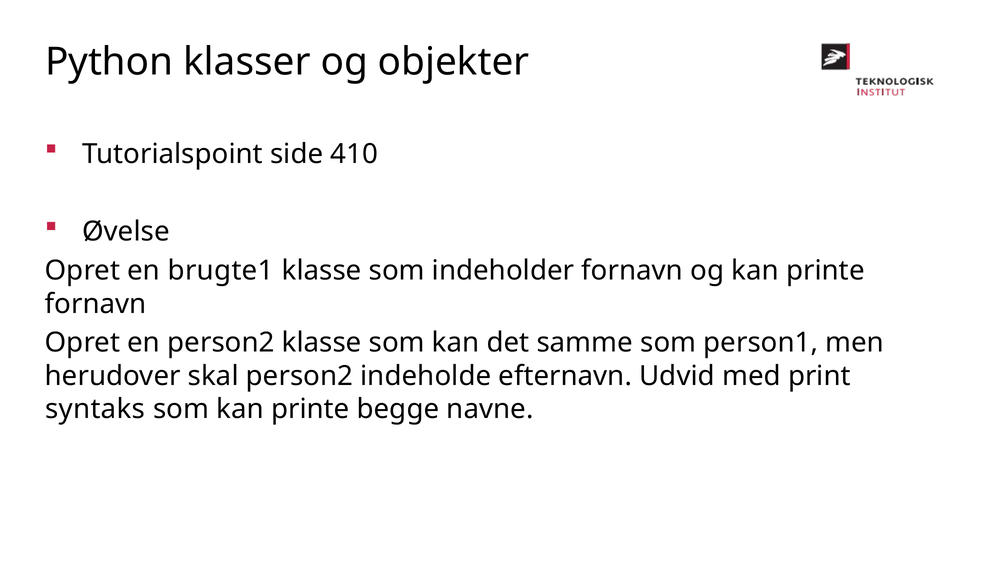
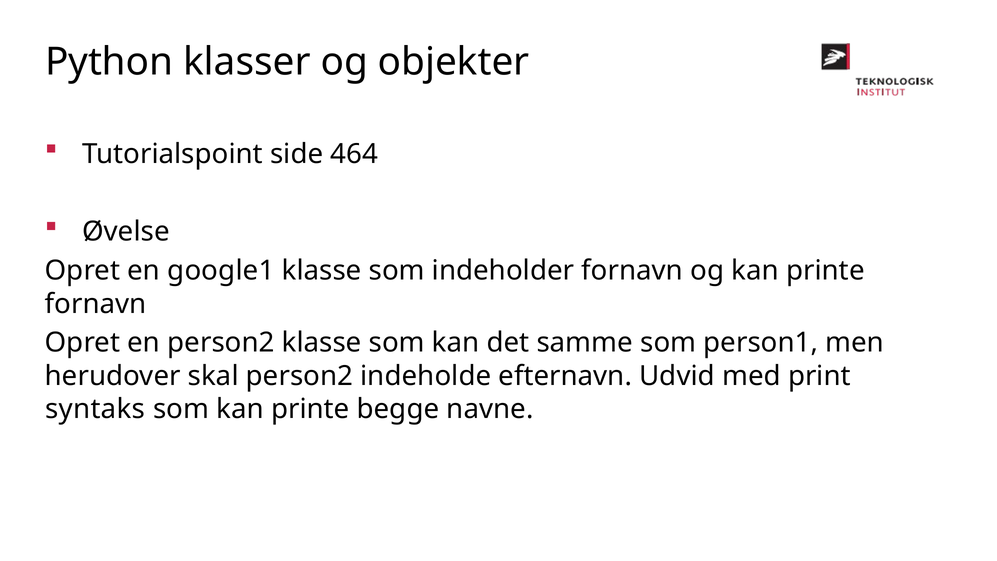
410: 410 -> 464
brugte1: brugte1 -> google1
